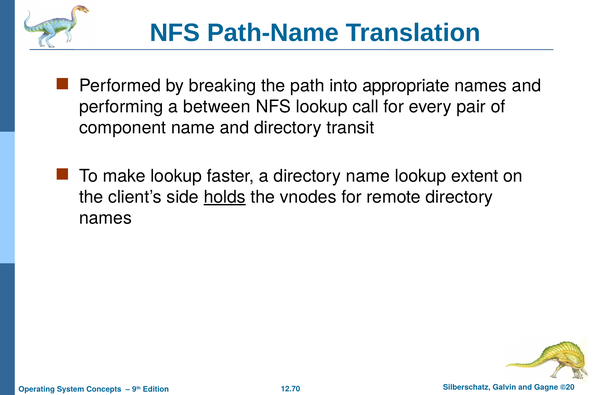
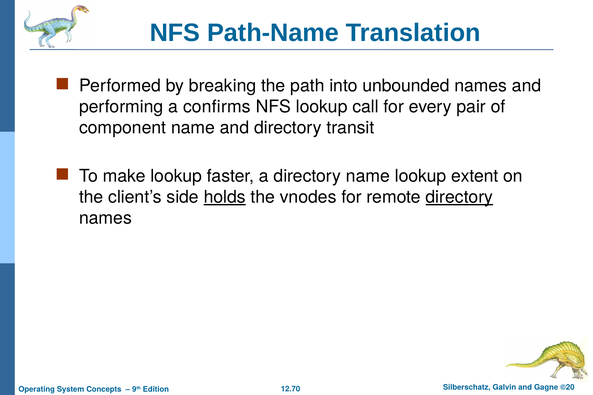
appropriate: appropriate -> unbounded
between: between -> confirms
directory at (459, 197) underline: none -> present
